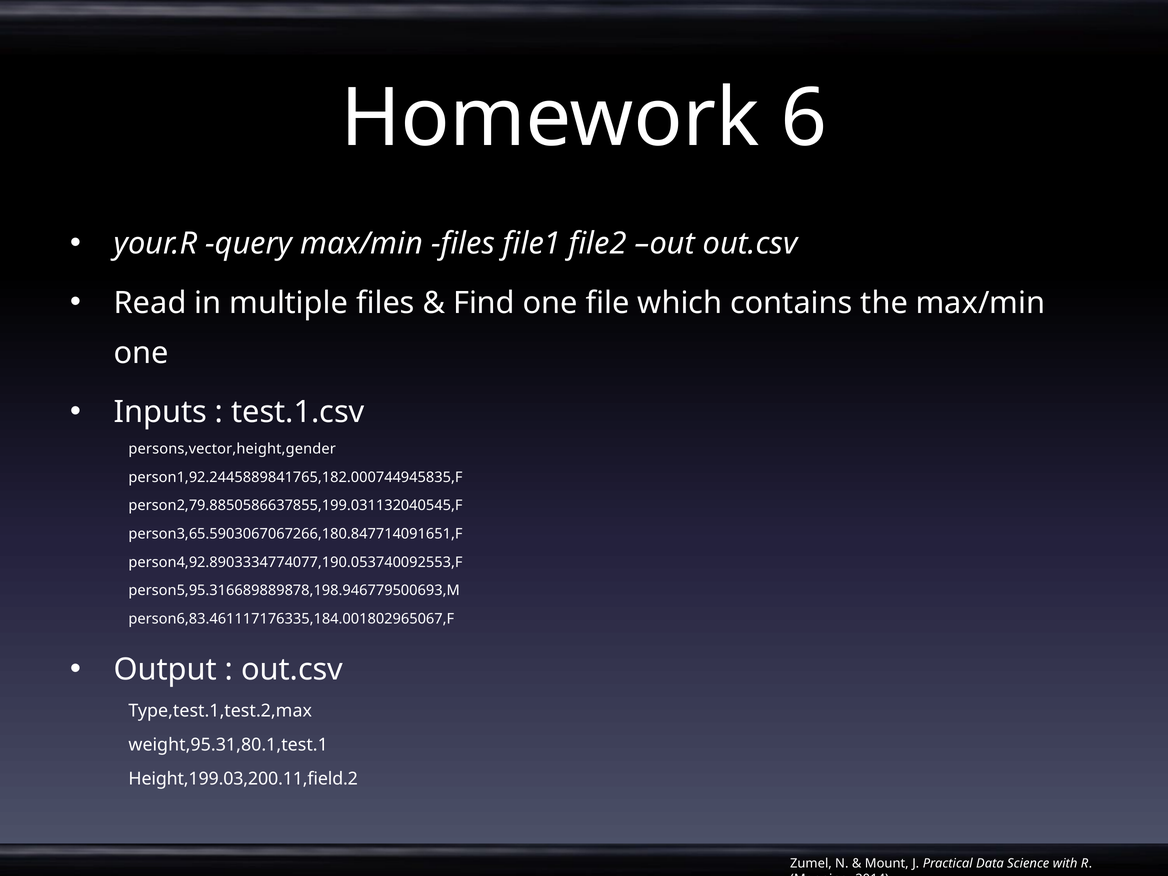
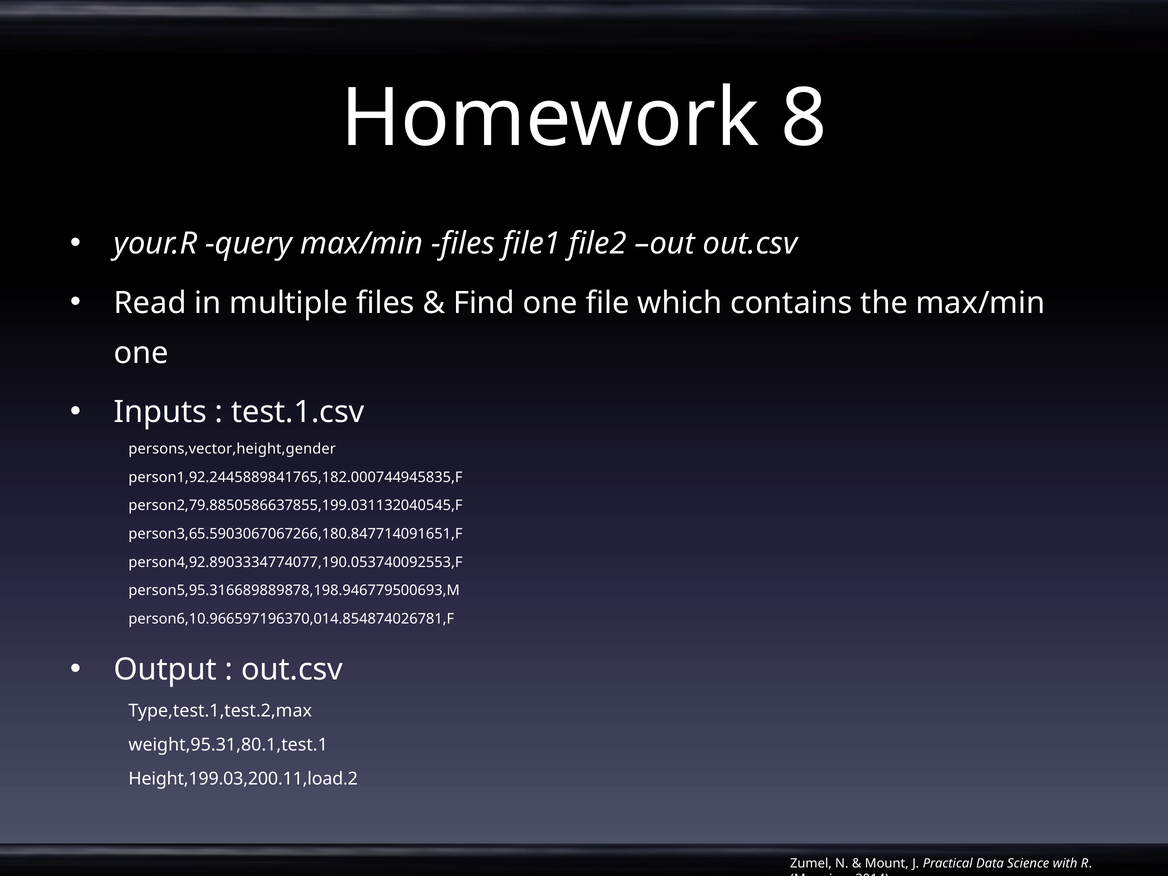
6: 6 -> 8
person6,83.461117176335,184.001802965067,F: person6,83.461117176335,184.001802965067,F -> person6,10.966597196370,014.854874026781,F
Height,199.03,200.11,field.2: Height,199.03,200.11,field.2 -> Height,199.03,200.11,load.2
